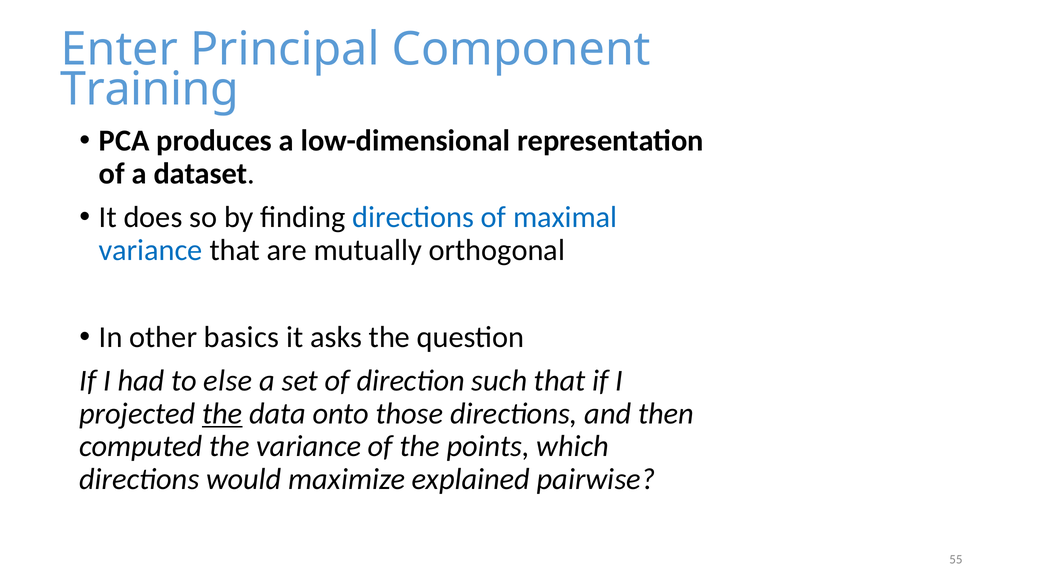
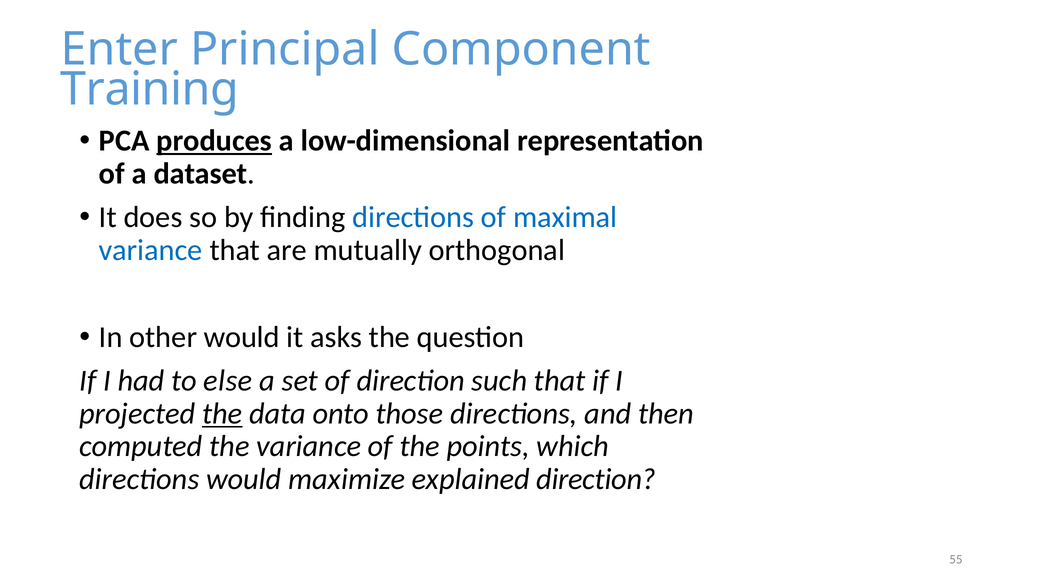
produces underline: none -> present
other basics: basics -> would
explained pairwise: pairwise -> direction
